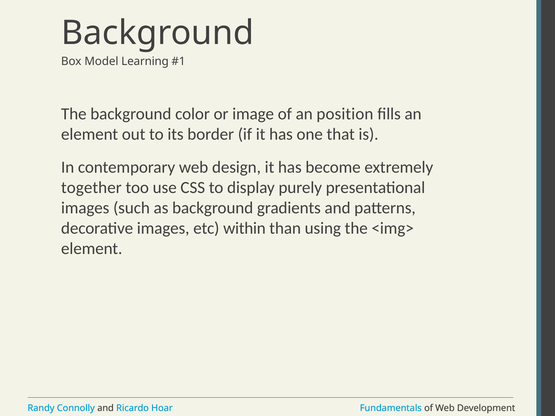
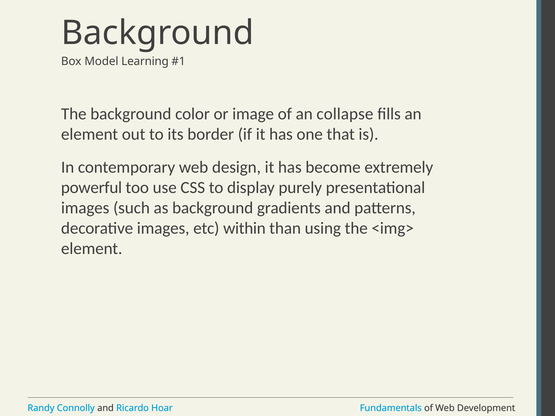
position: position -> collapse
together: together -> powerful
